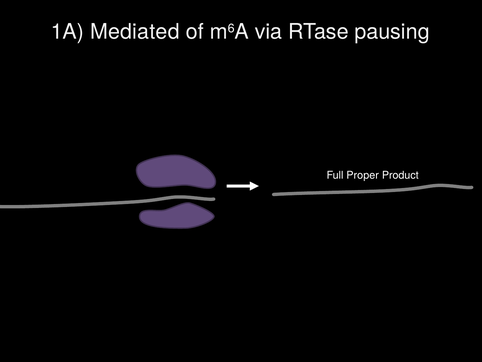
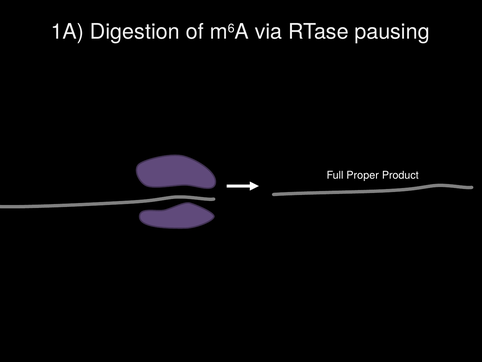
Mediated: Mediated -> Digestion
